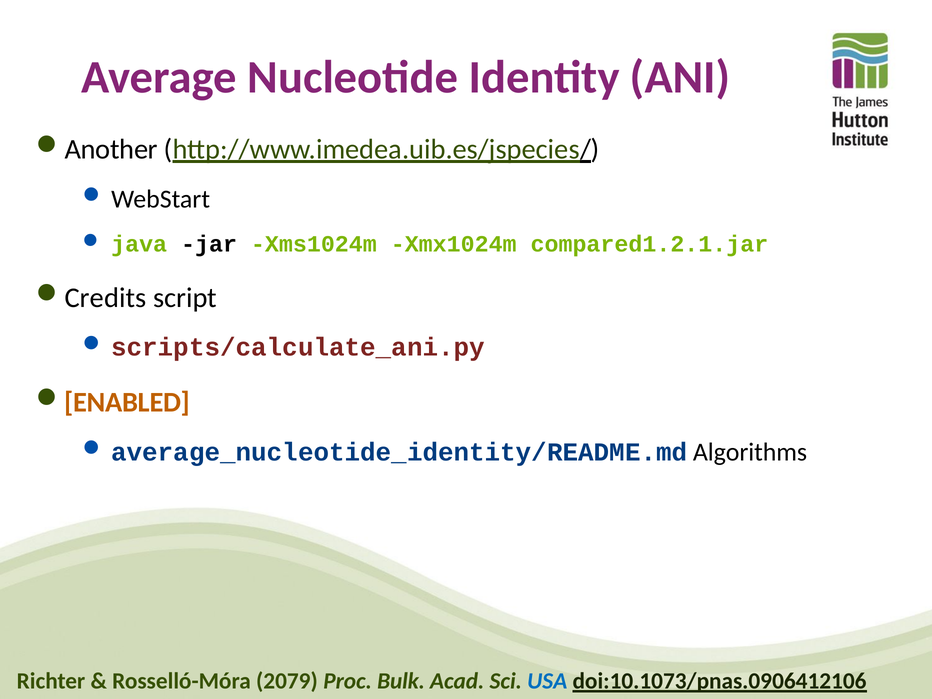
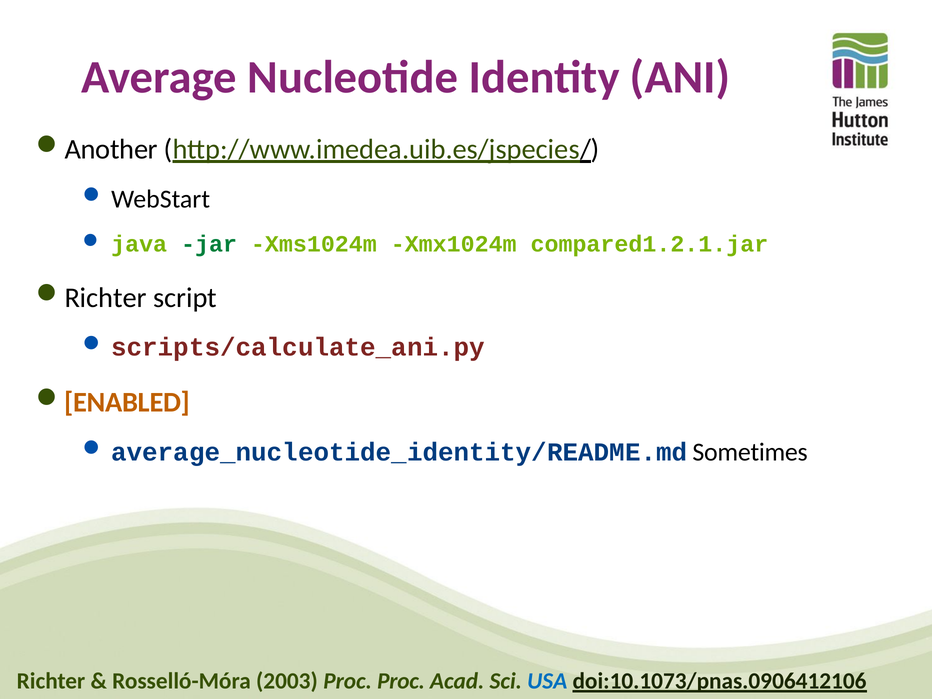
jar colour: black -> green
Credits at (106, 298): Credits -> Richter
Algorithms: Algorithms -> Sometimes
2079: 2079 -> 2003
Proc Bulk: Bulk -> Proc
